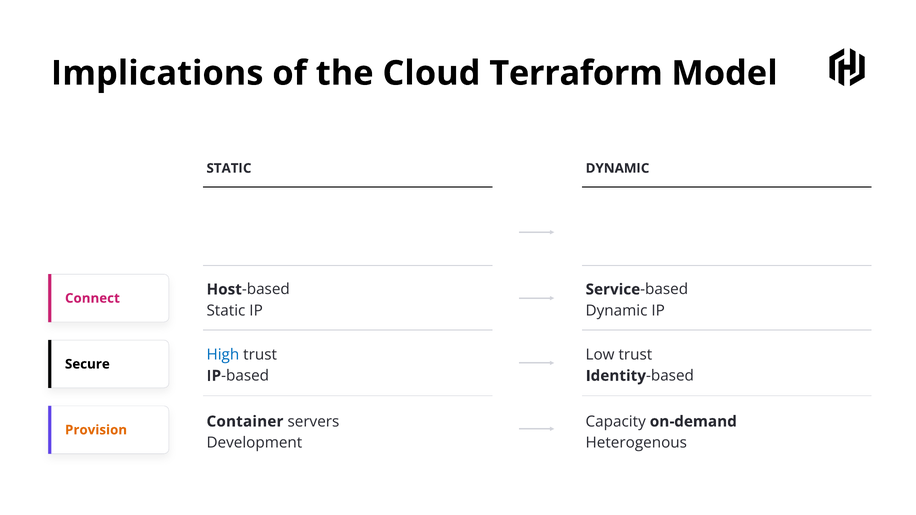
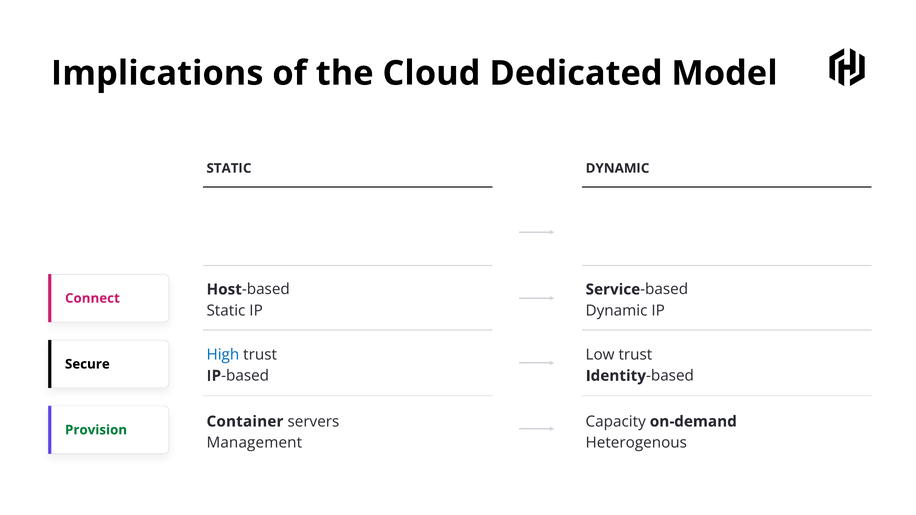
Terraform: Terraform -> Dedicated
Provision colour: orange -> green
Development: Development -> Management
